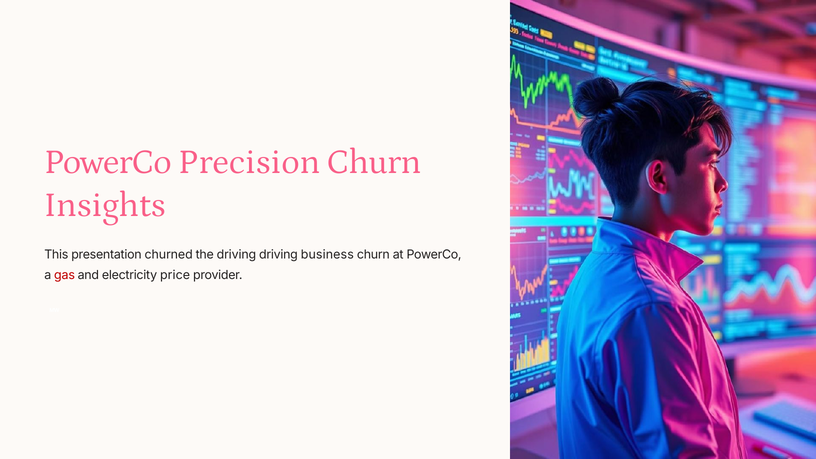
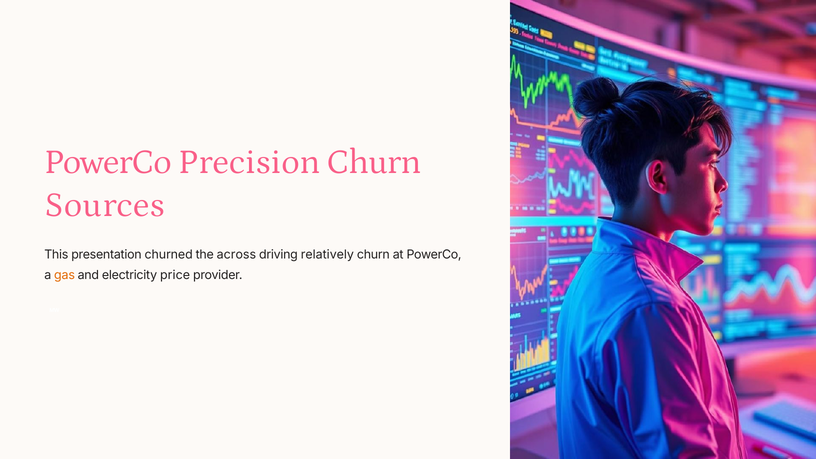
Insights: Insights -> Sources
the driving: driving -> across
business: business -> relatively
gas colour: red -> orange
